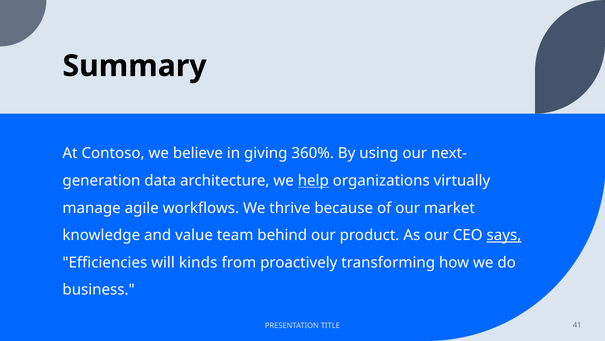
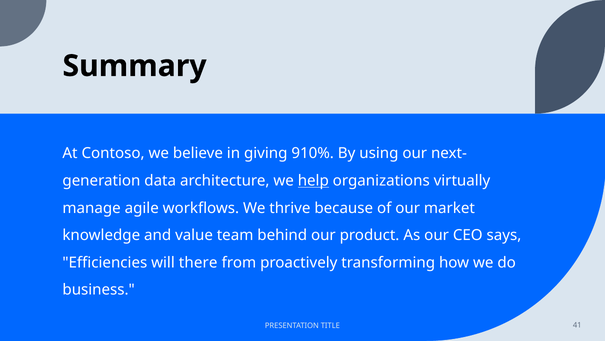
360%: 360% -> 910%
says underline: present -> none
kinds: kinds -> there
